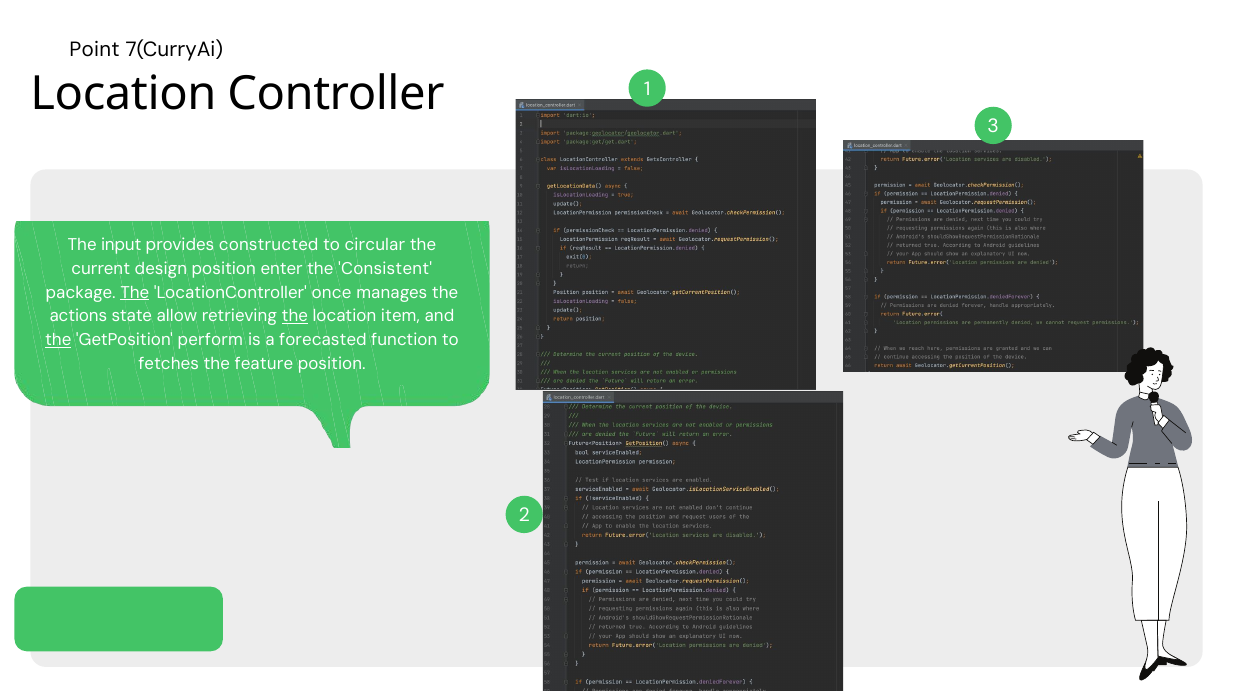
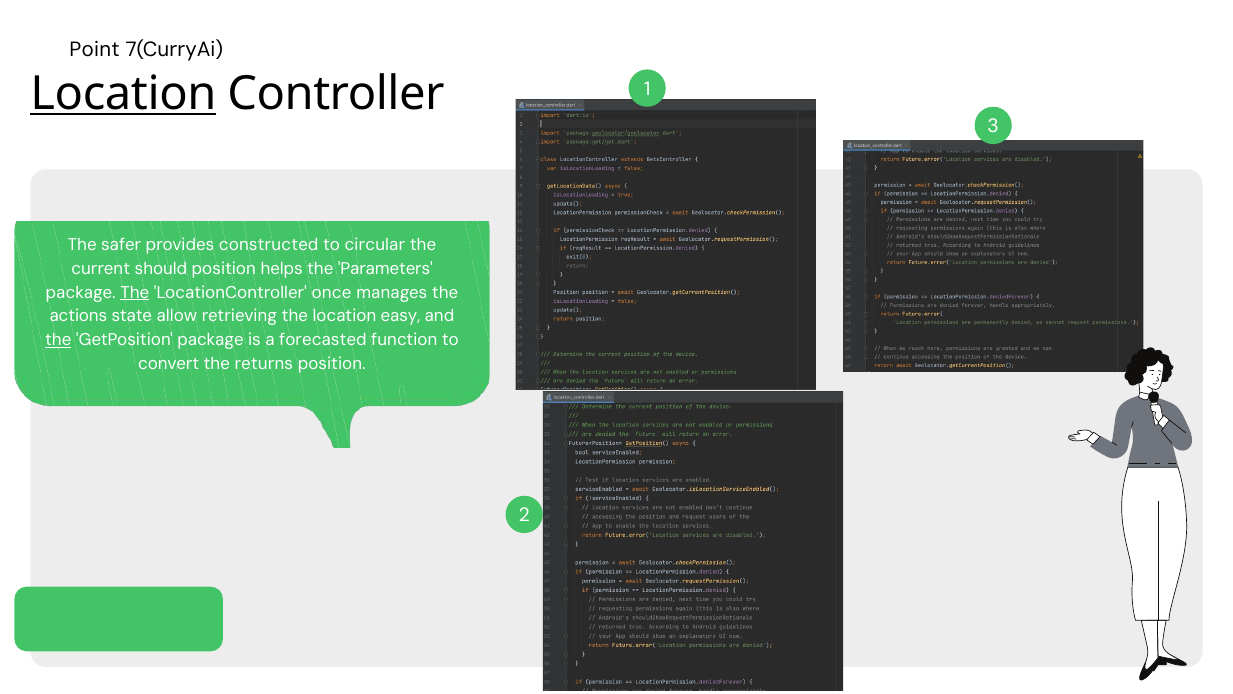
Location at (123, 94) underline: none -> present
input: input -> safer
design: design -> should
enter: enter -> helps
Consistent: Consistent -> Parameters
the at (295, 316) underline: present -> none
item: item -> easy
GetPosition perform: perform -> package
fetches: fetches -> convert
feature: feature -> returns
